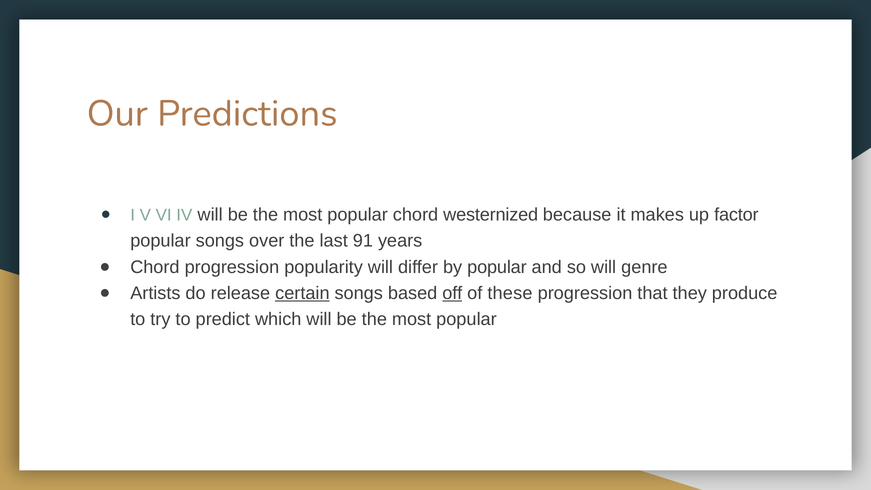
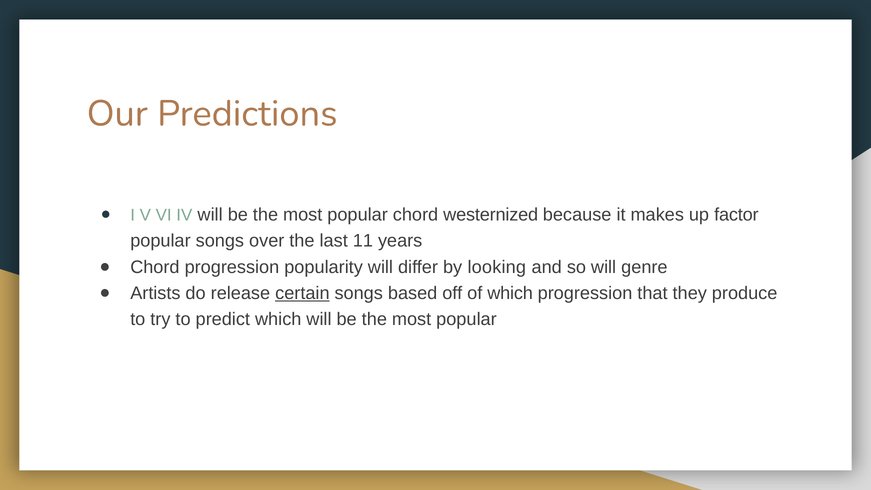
91: 91 -> 11
by popular: popular -> looking
off underline: present -> none
of these: these -> which
